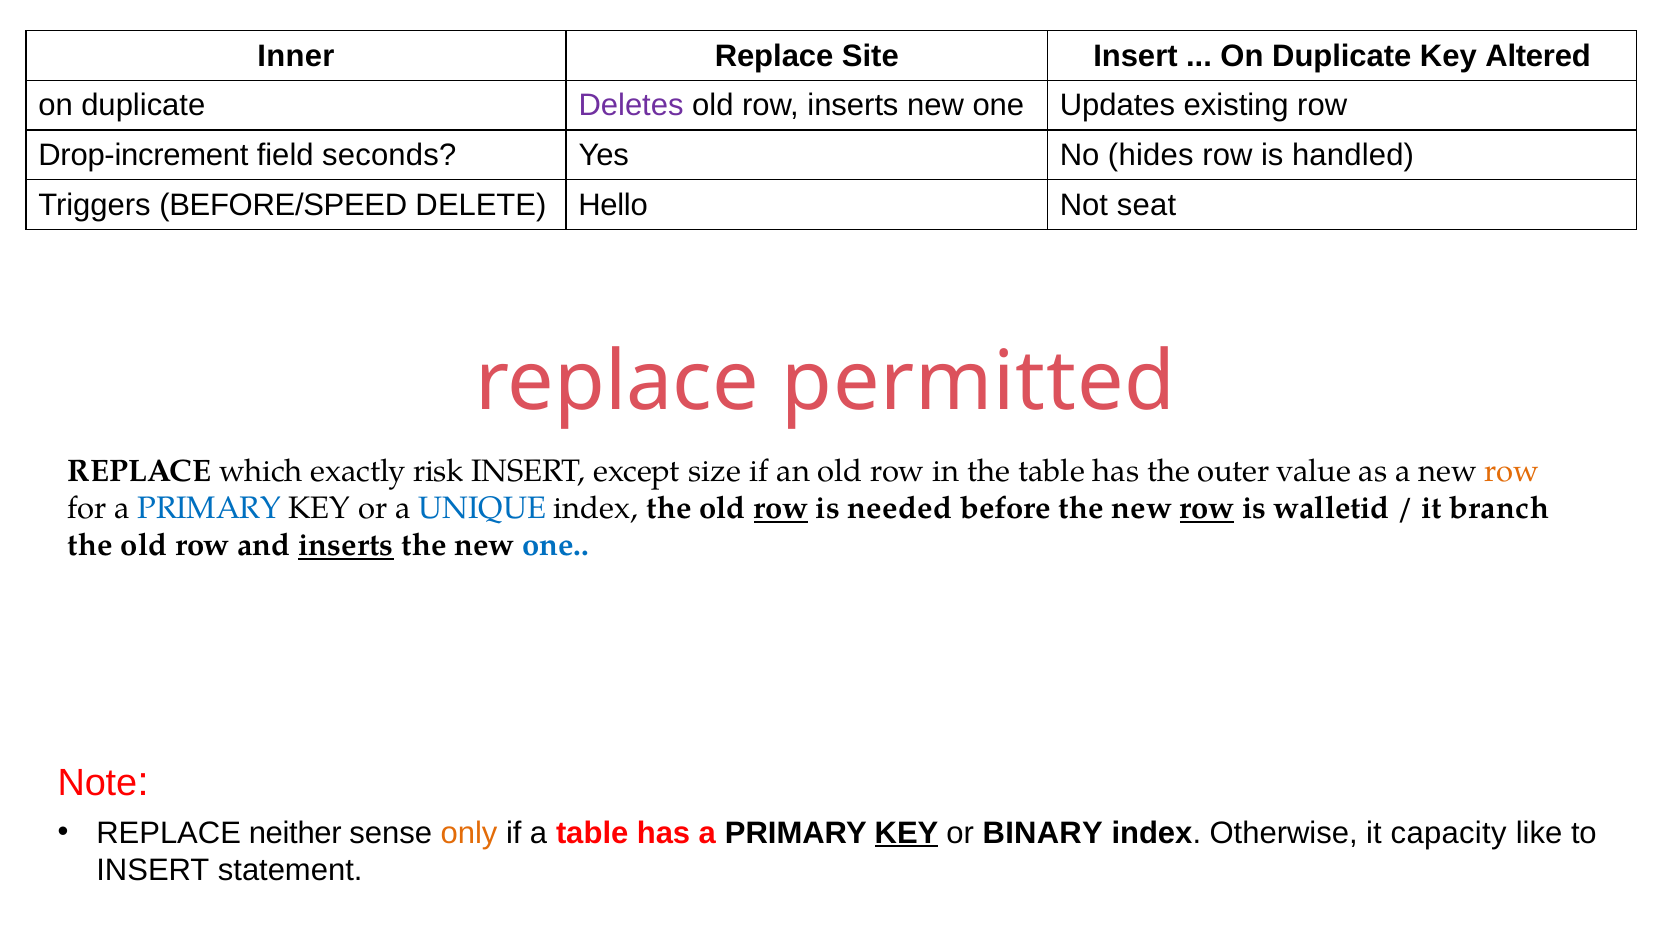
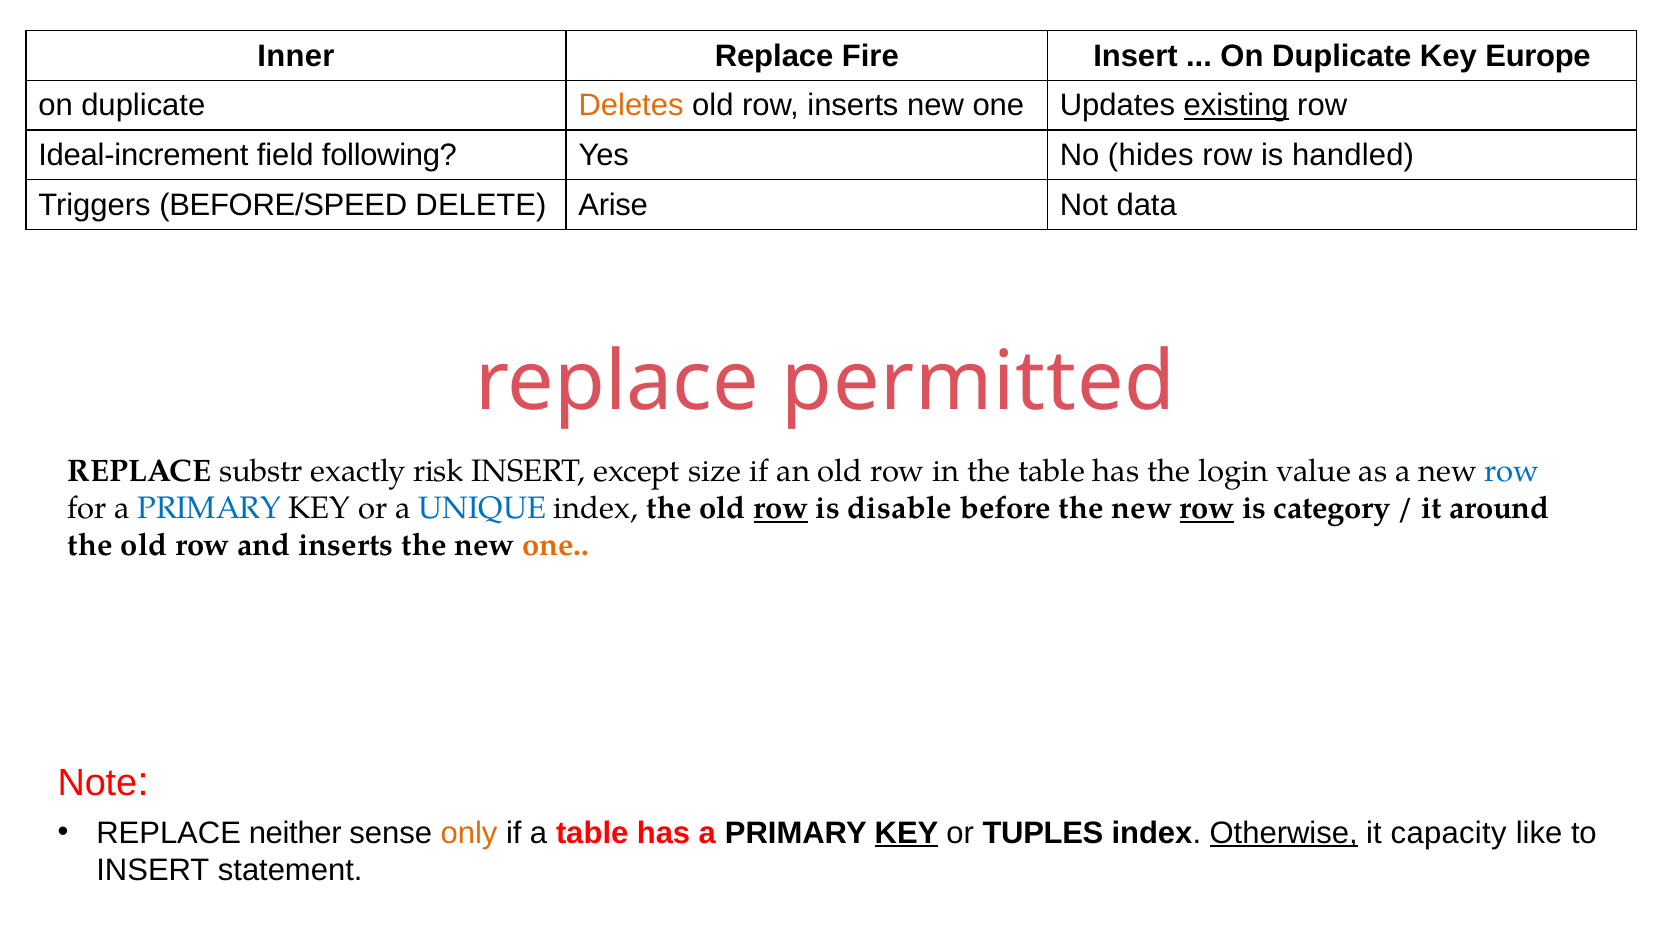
Site: Site -> Fire
Altered: Altered -> Europe
Deletes colour: purple -> orange
existing underline: none -> present
Drop-increment: Drop-increment -> Ideal-increment
seconds: seconds -> following
Hello: Hello -> Arise
seat: seat -> data
which: which -> substr
outer: outer -> login
row at (1512, 471) colour: orange -> blue
needed: needed -> disable
walletid: walletid -> category
branch: branch -> around
inserts at (346, 545) underline: present -> none
one at (556, 545) colour: blue -> orange
BINARY: BINARY -> TUPLES
Otherwise underline: none -> present
